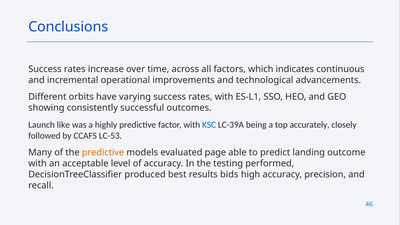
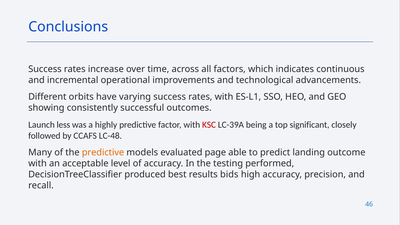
like: like -> less
KSC colour: blue -> red
accurately: accurately -> significant
LC-53: LC-53 -> LC-48
